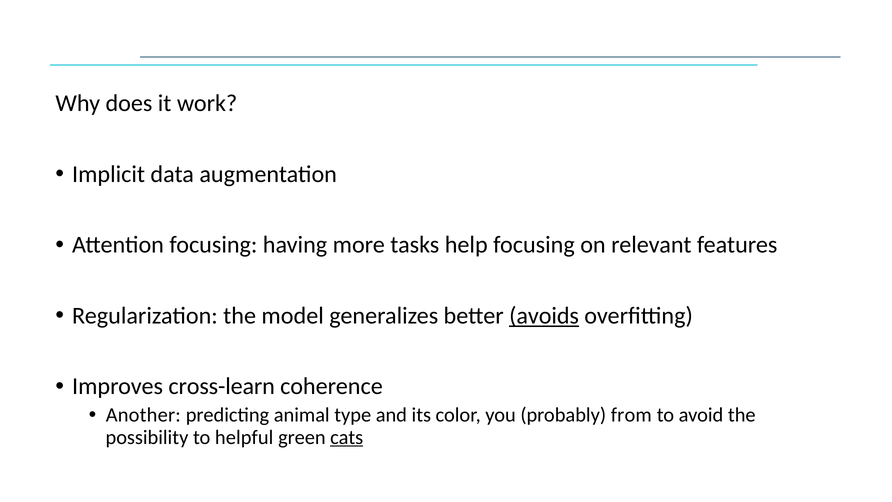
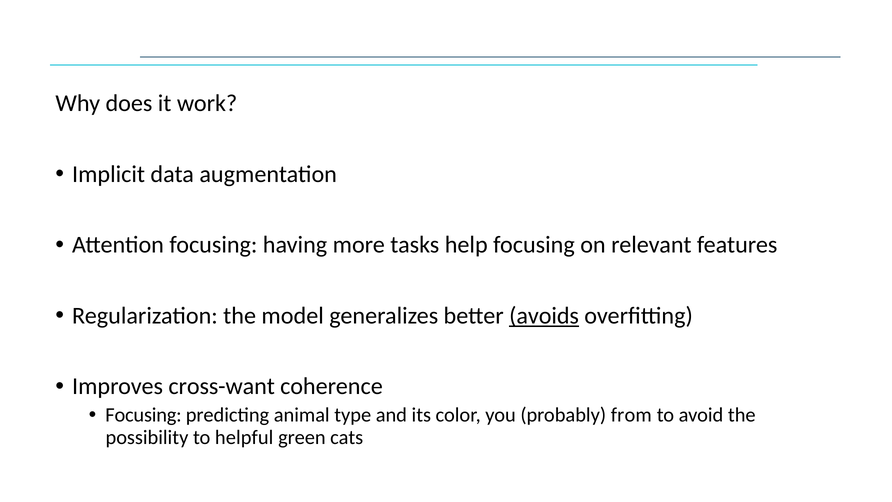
cross-learn: cross-learn -> cross-want
Another at (143, 415): Another -> Focusing
cats underline: present -> none
